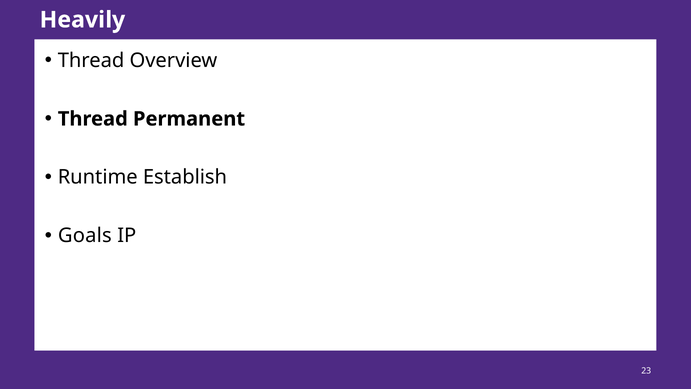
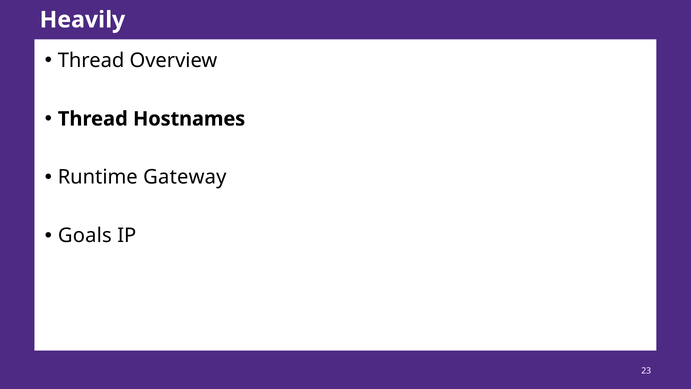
Permanent: Permanent -> Hostnames
Establish: Establish -> Gateway
